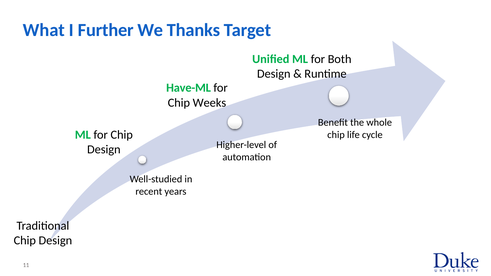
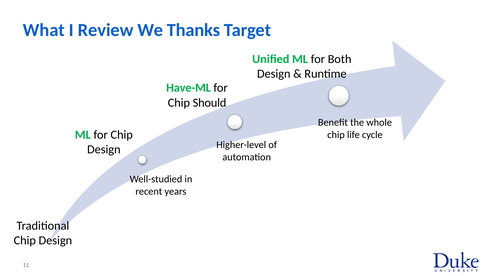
Further: Further -> Review
Weeks: Weeks -> Should
